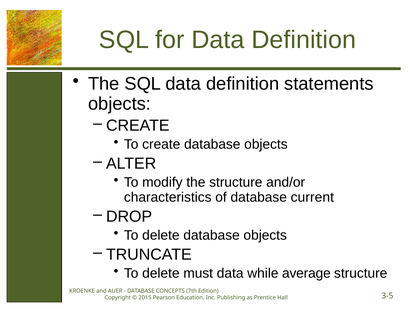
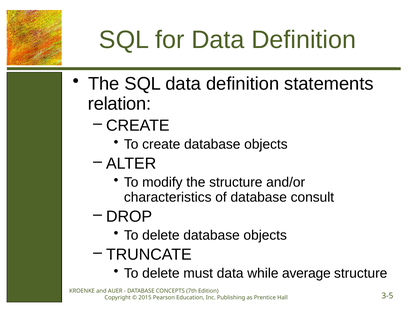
objects at (119, 103): objects -> relation
current: current -> consult
